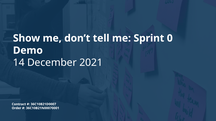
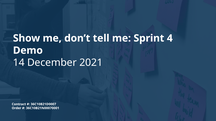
0: 0 -> 4
